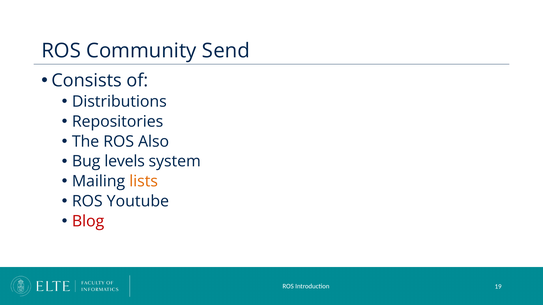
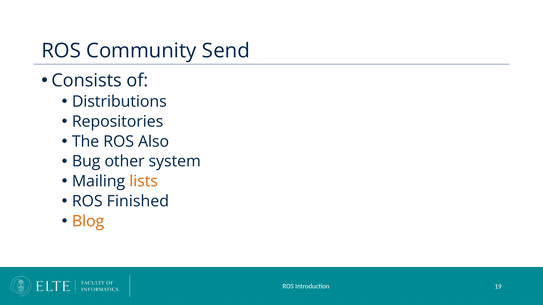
levels: levels -> other
Youtube: Youtube -> Finished
Blog colour: red -> orange
